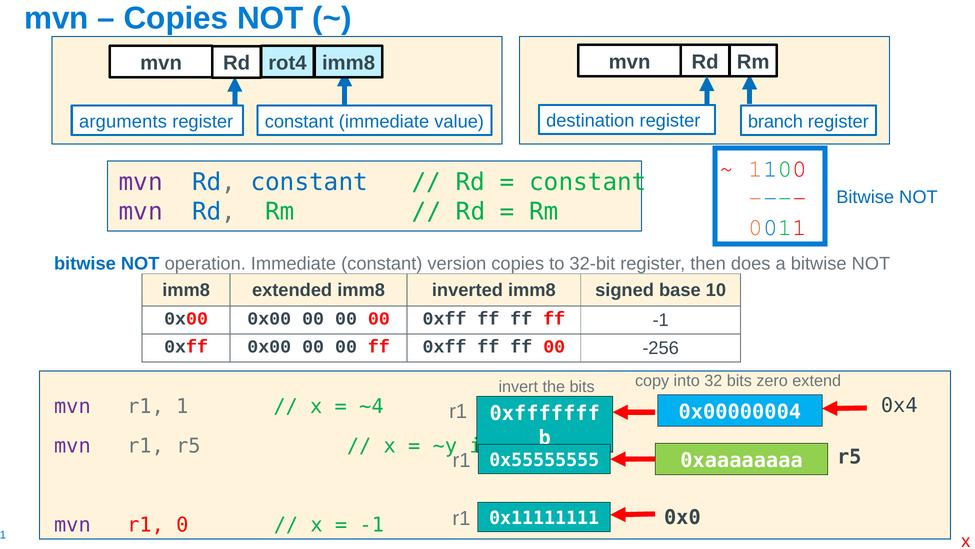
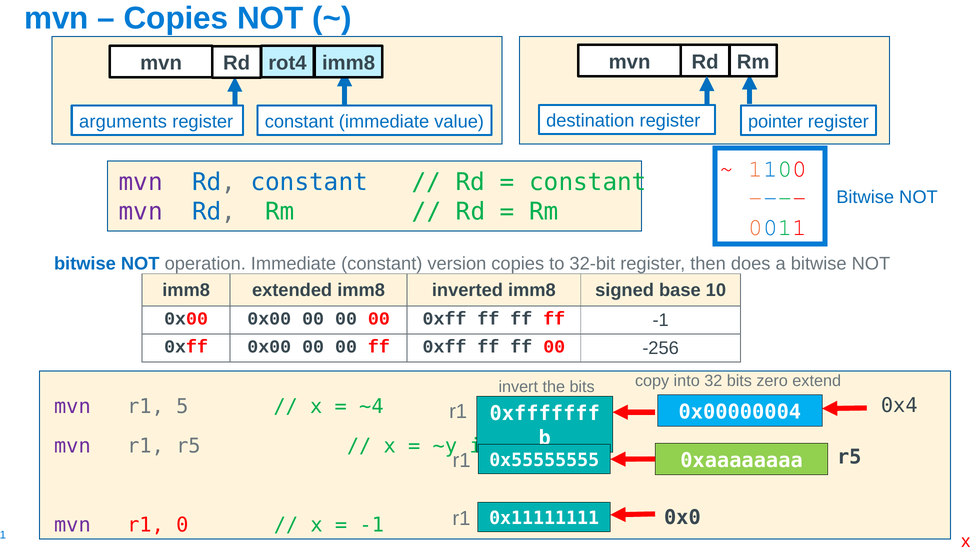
branch: branch -> pointer
1: 1 -> 5
